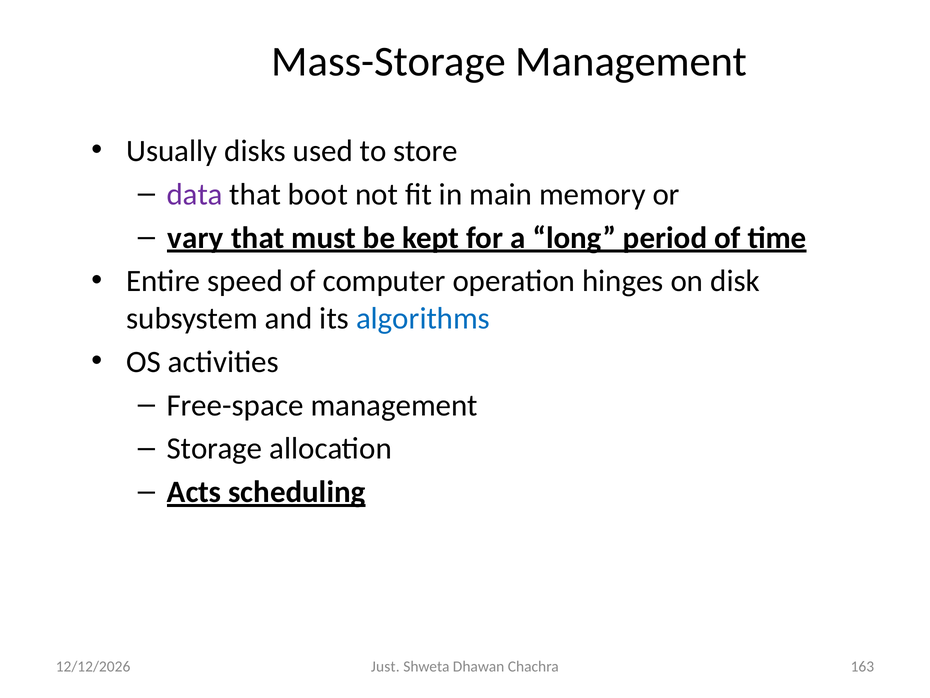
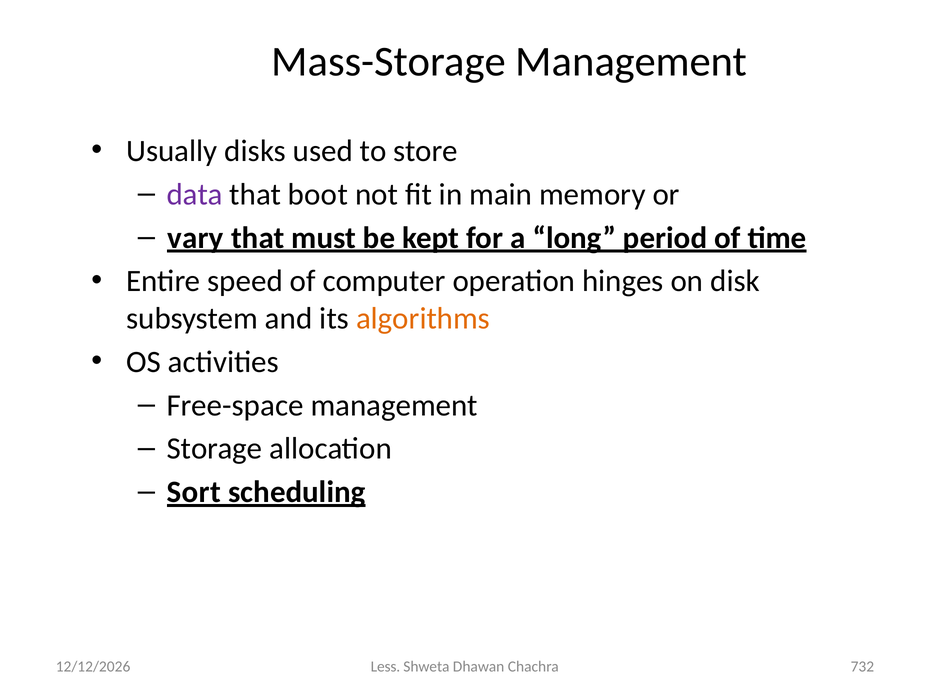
algorithms colour: blue -> orange
Acts: Acts -> Sort
Just: Just -> Less
163: 163 -> 732
